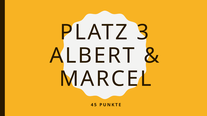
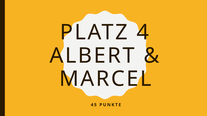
3: 3 -> 4
